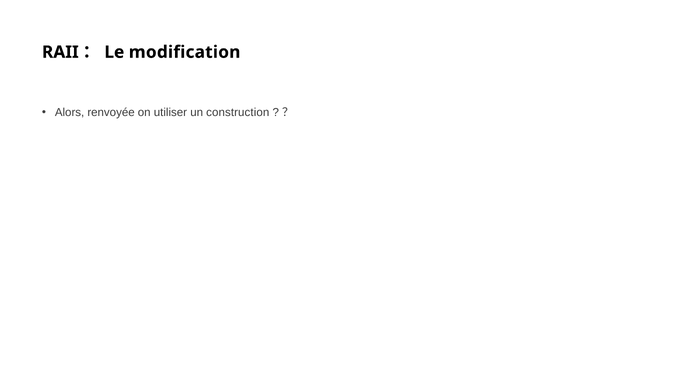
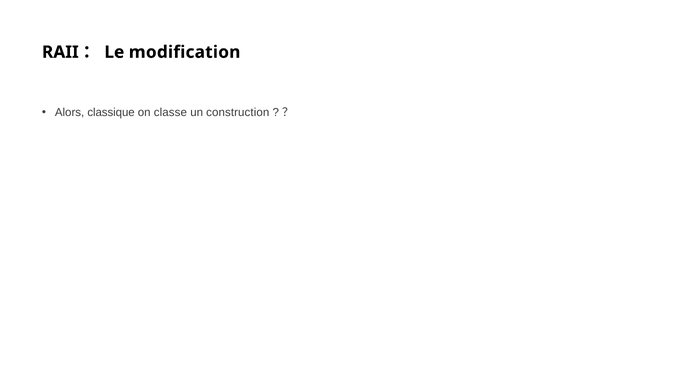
renvoyée: renvoyée -> classique
utiliser: utiliser -> classe
